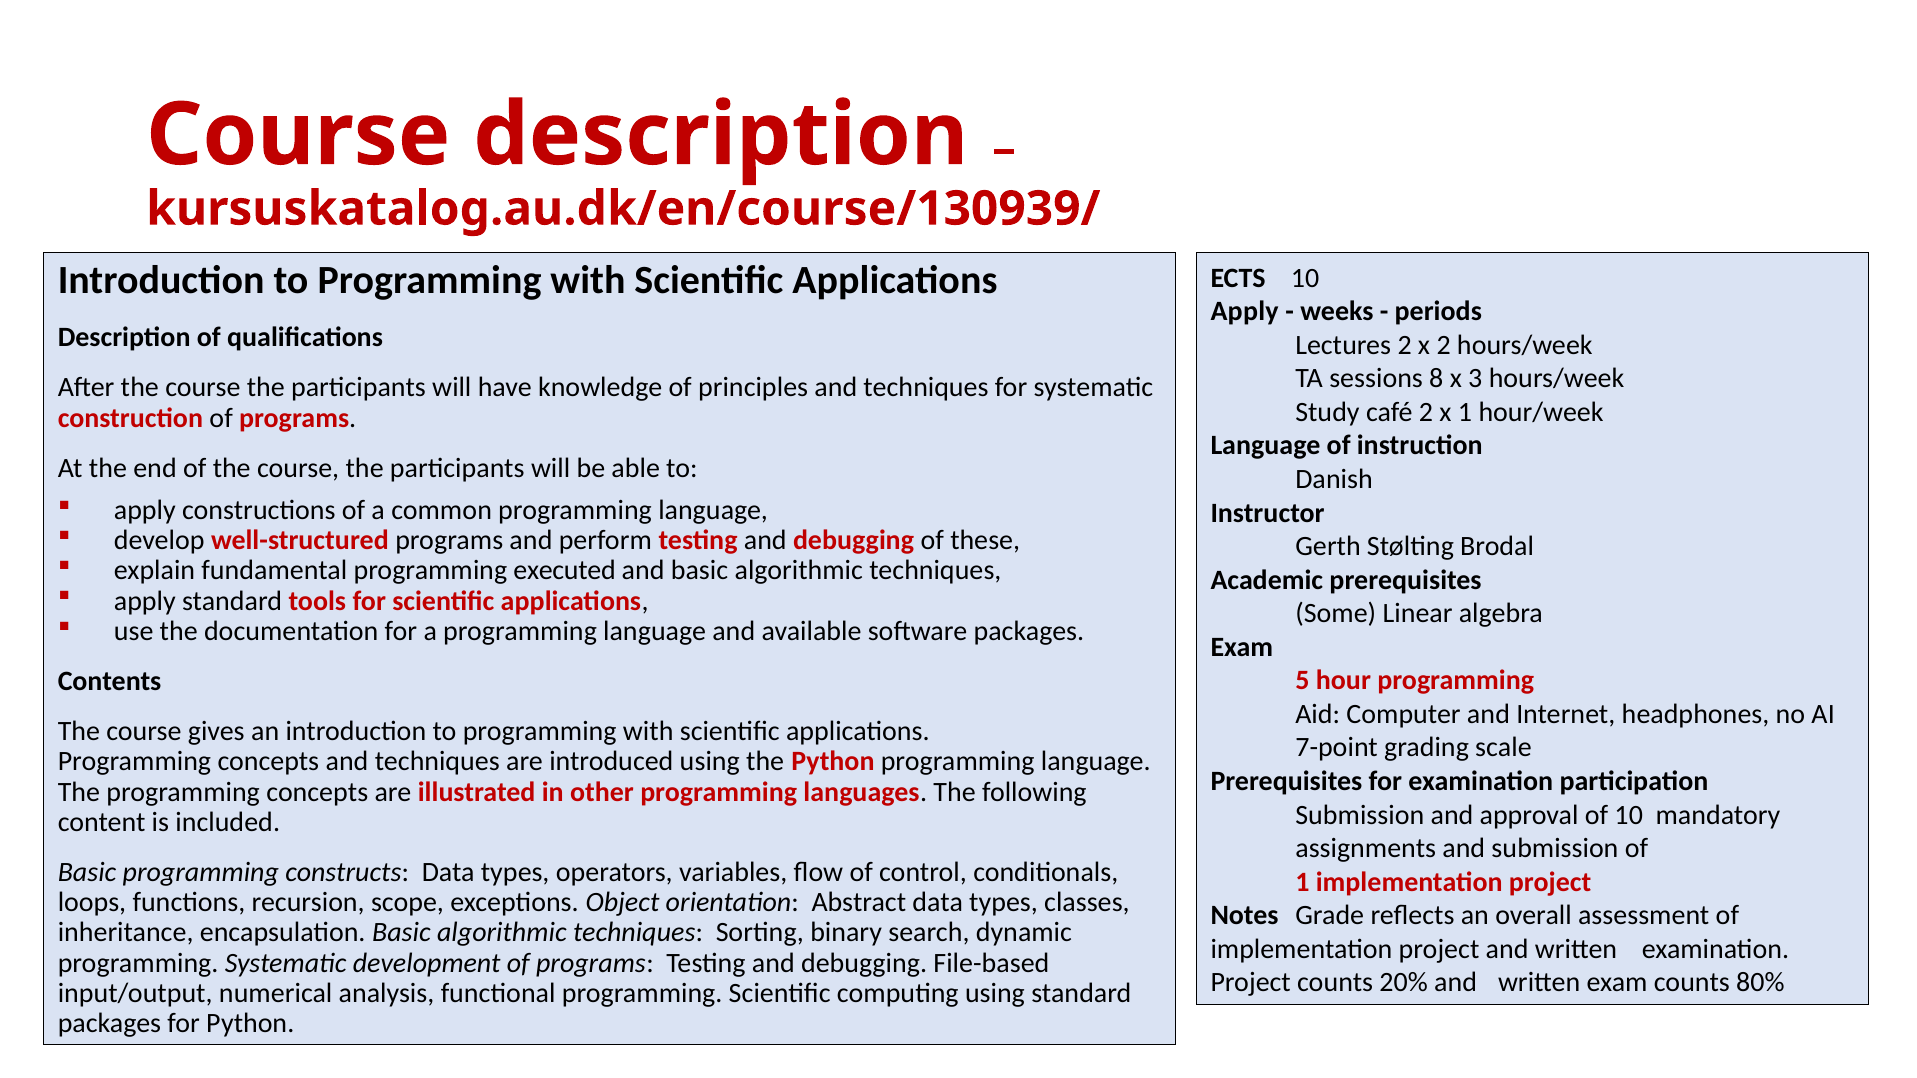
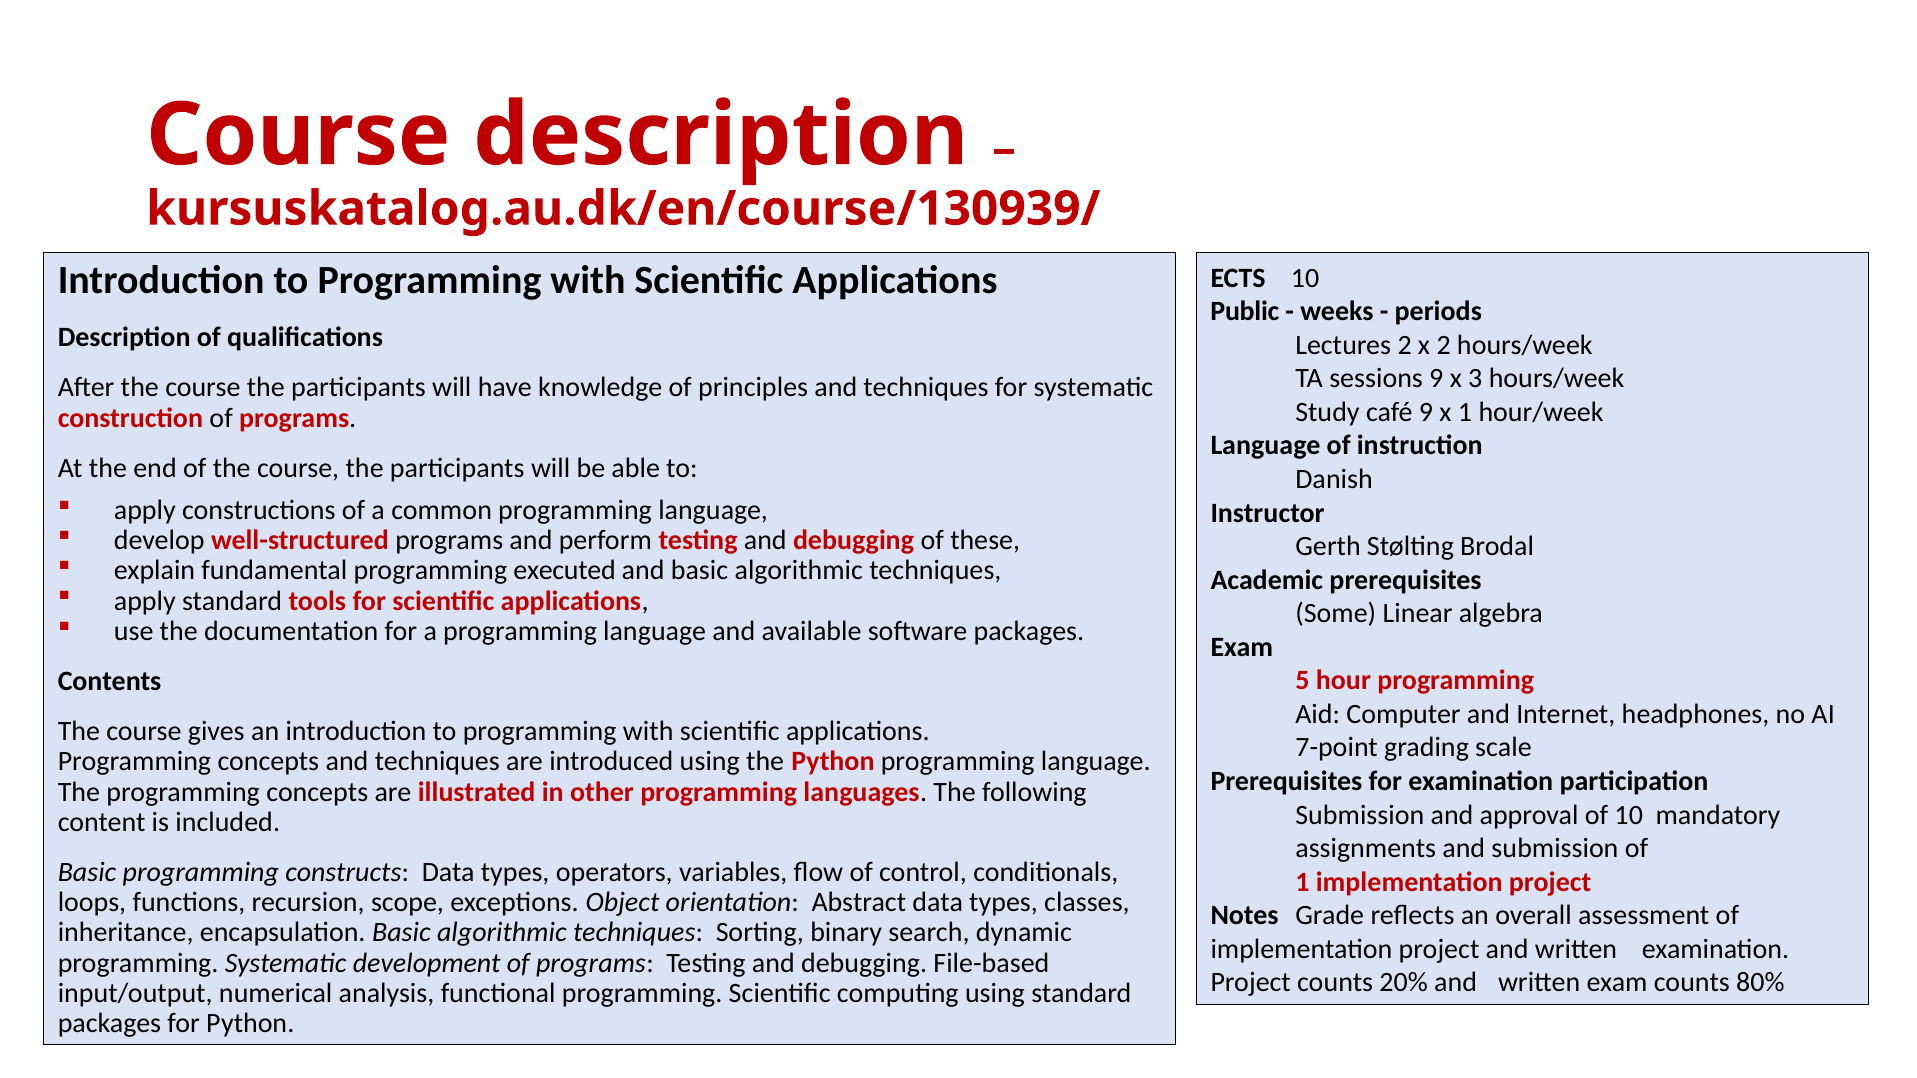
Apply at (1245, 312): Apply -> Public
sessions 8: 8 -> 9
café 2: 2 -> 9
